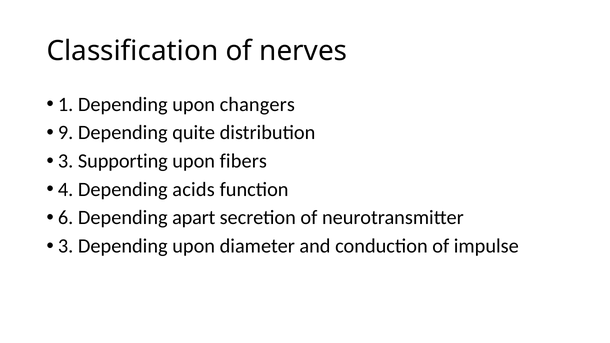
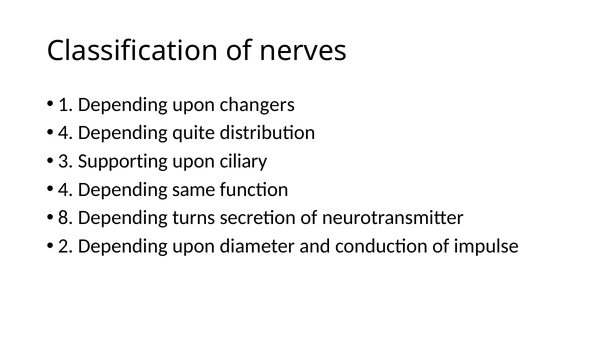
9 at (66, 133): 9 -> 4
fibers: fibers -> ciliary
acids: acids -> same
6: 6 -> 8
apart: apart -> turns
3 at (66, 246): 3 -> 2
